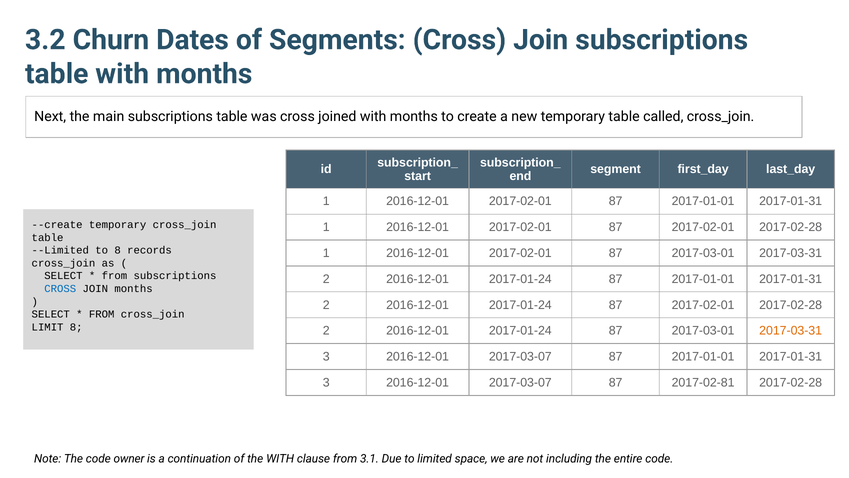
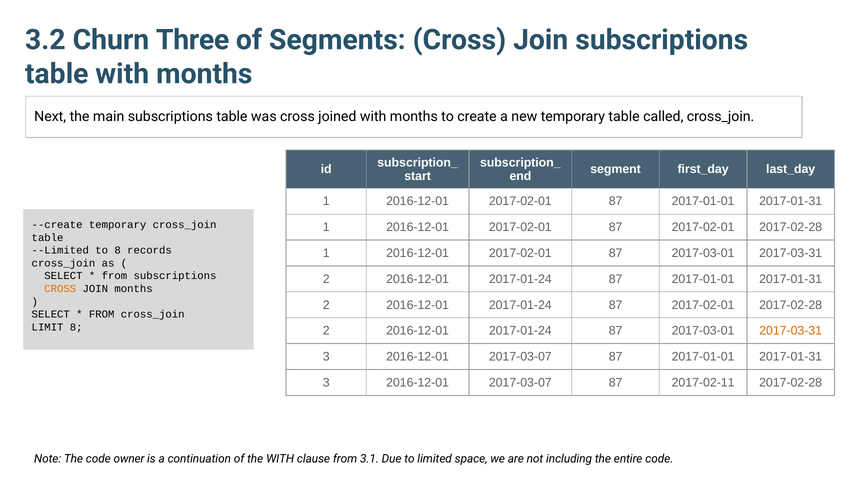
Dates: Dates -> Three
CROSS at (60, 288) colour: blue -> orange
2017-02-81: 2017-02-81 -> 2017-02-11
